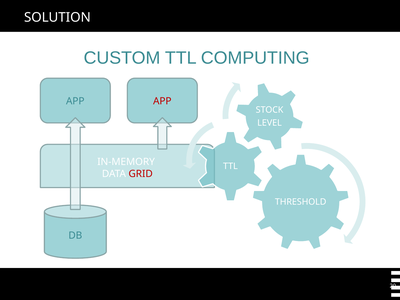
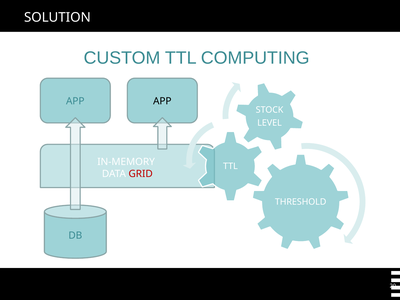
APP at (162, 101) colour: red -> black
